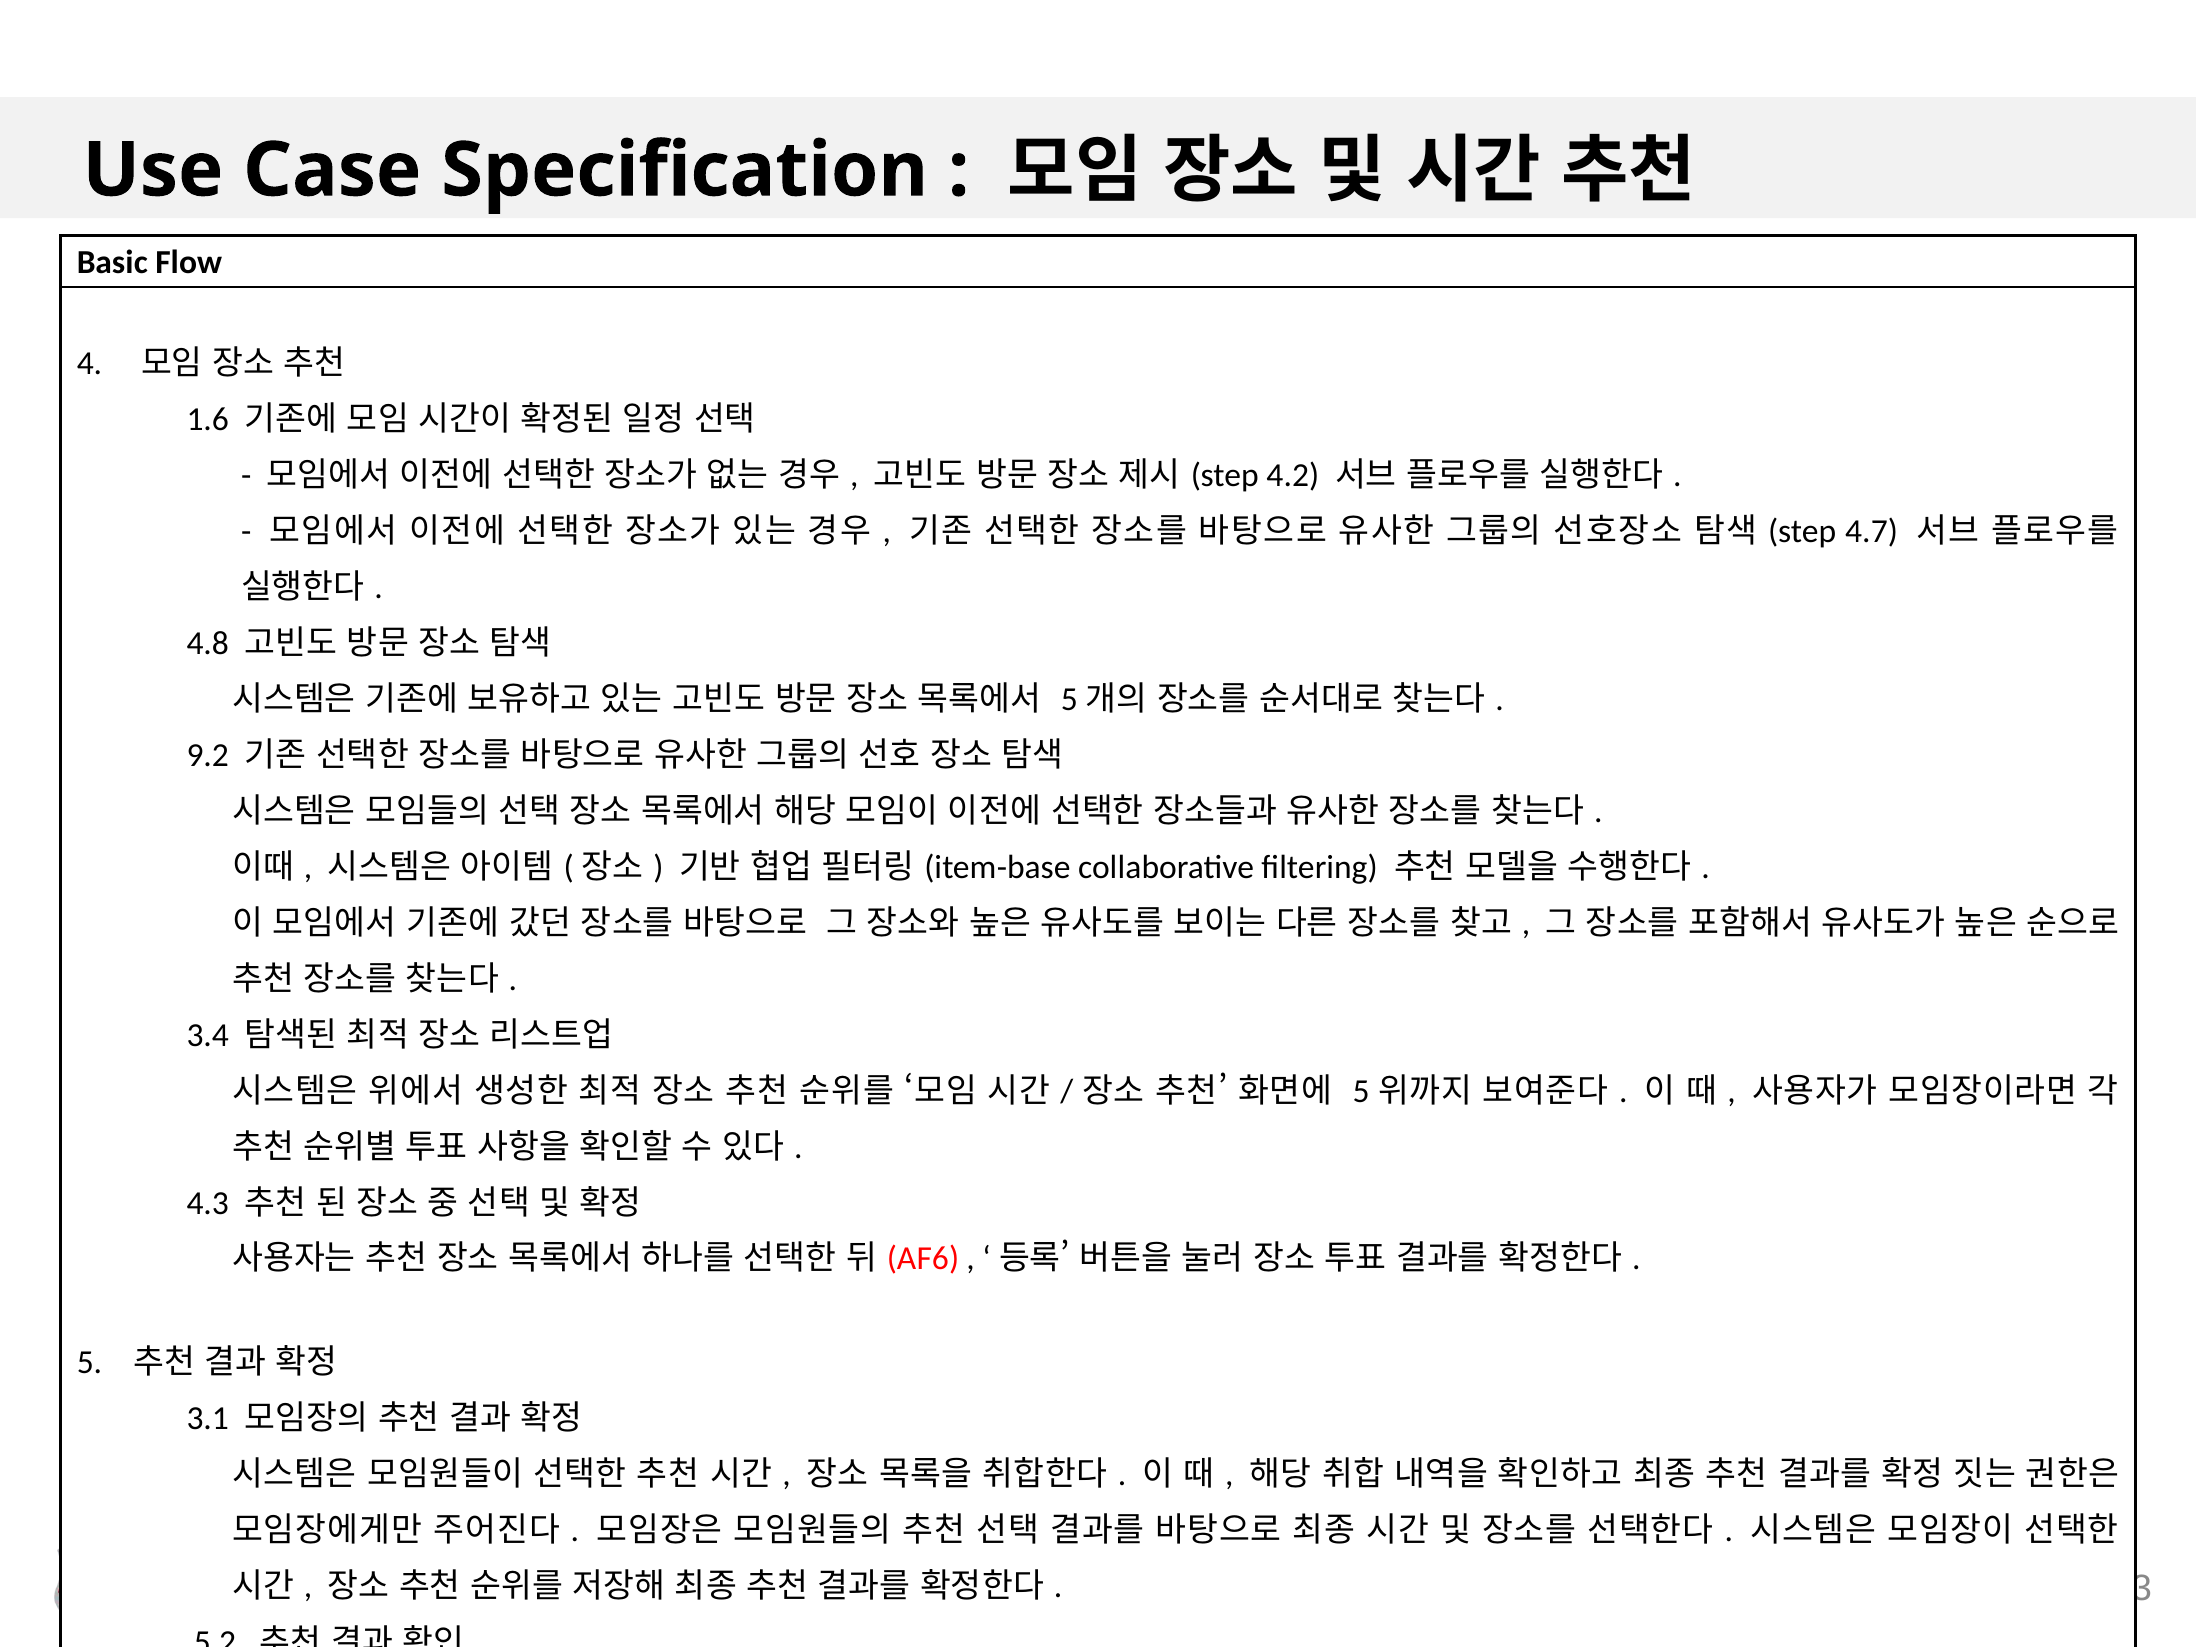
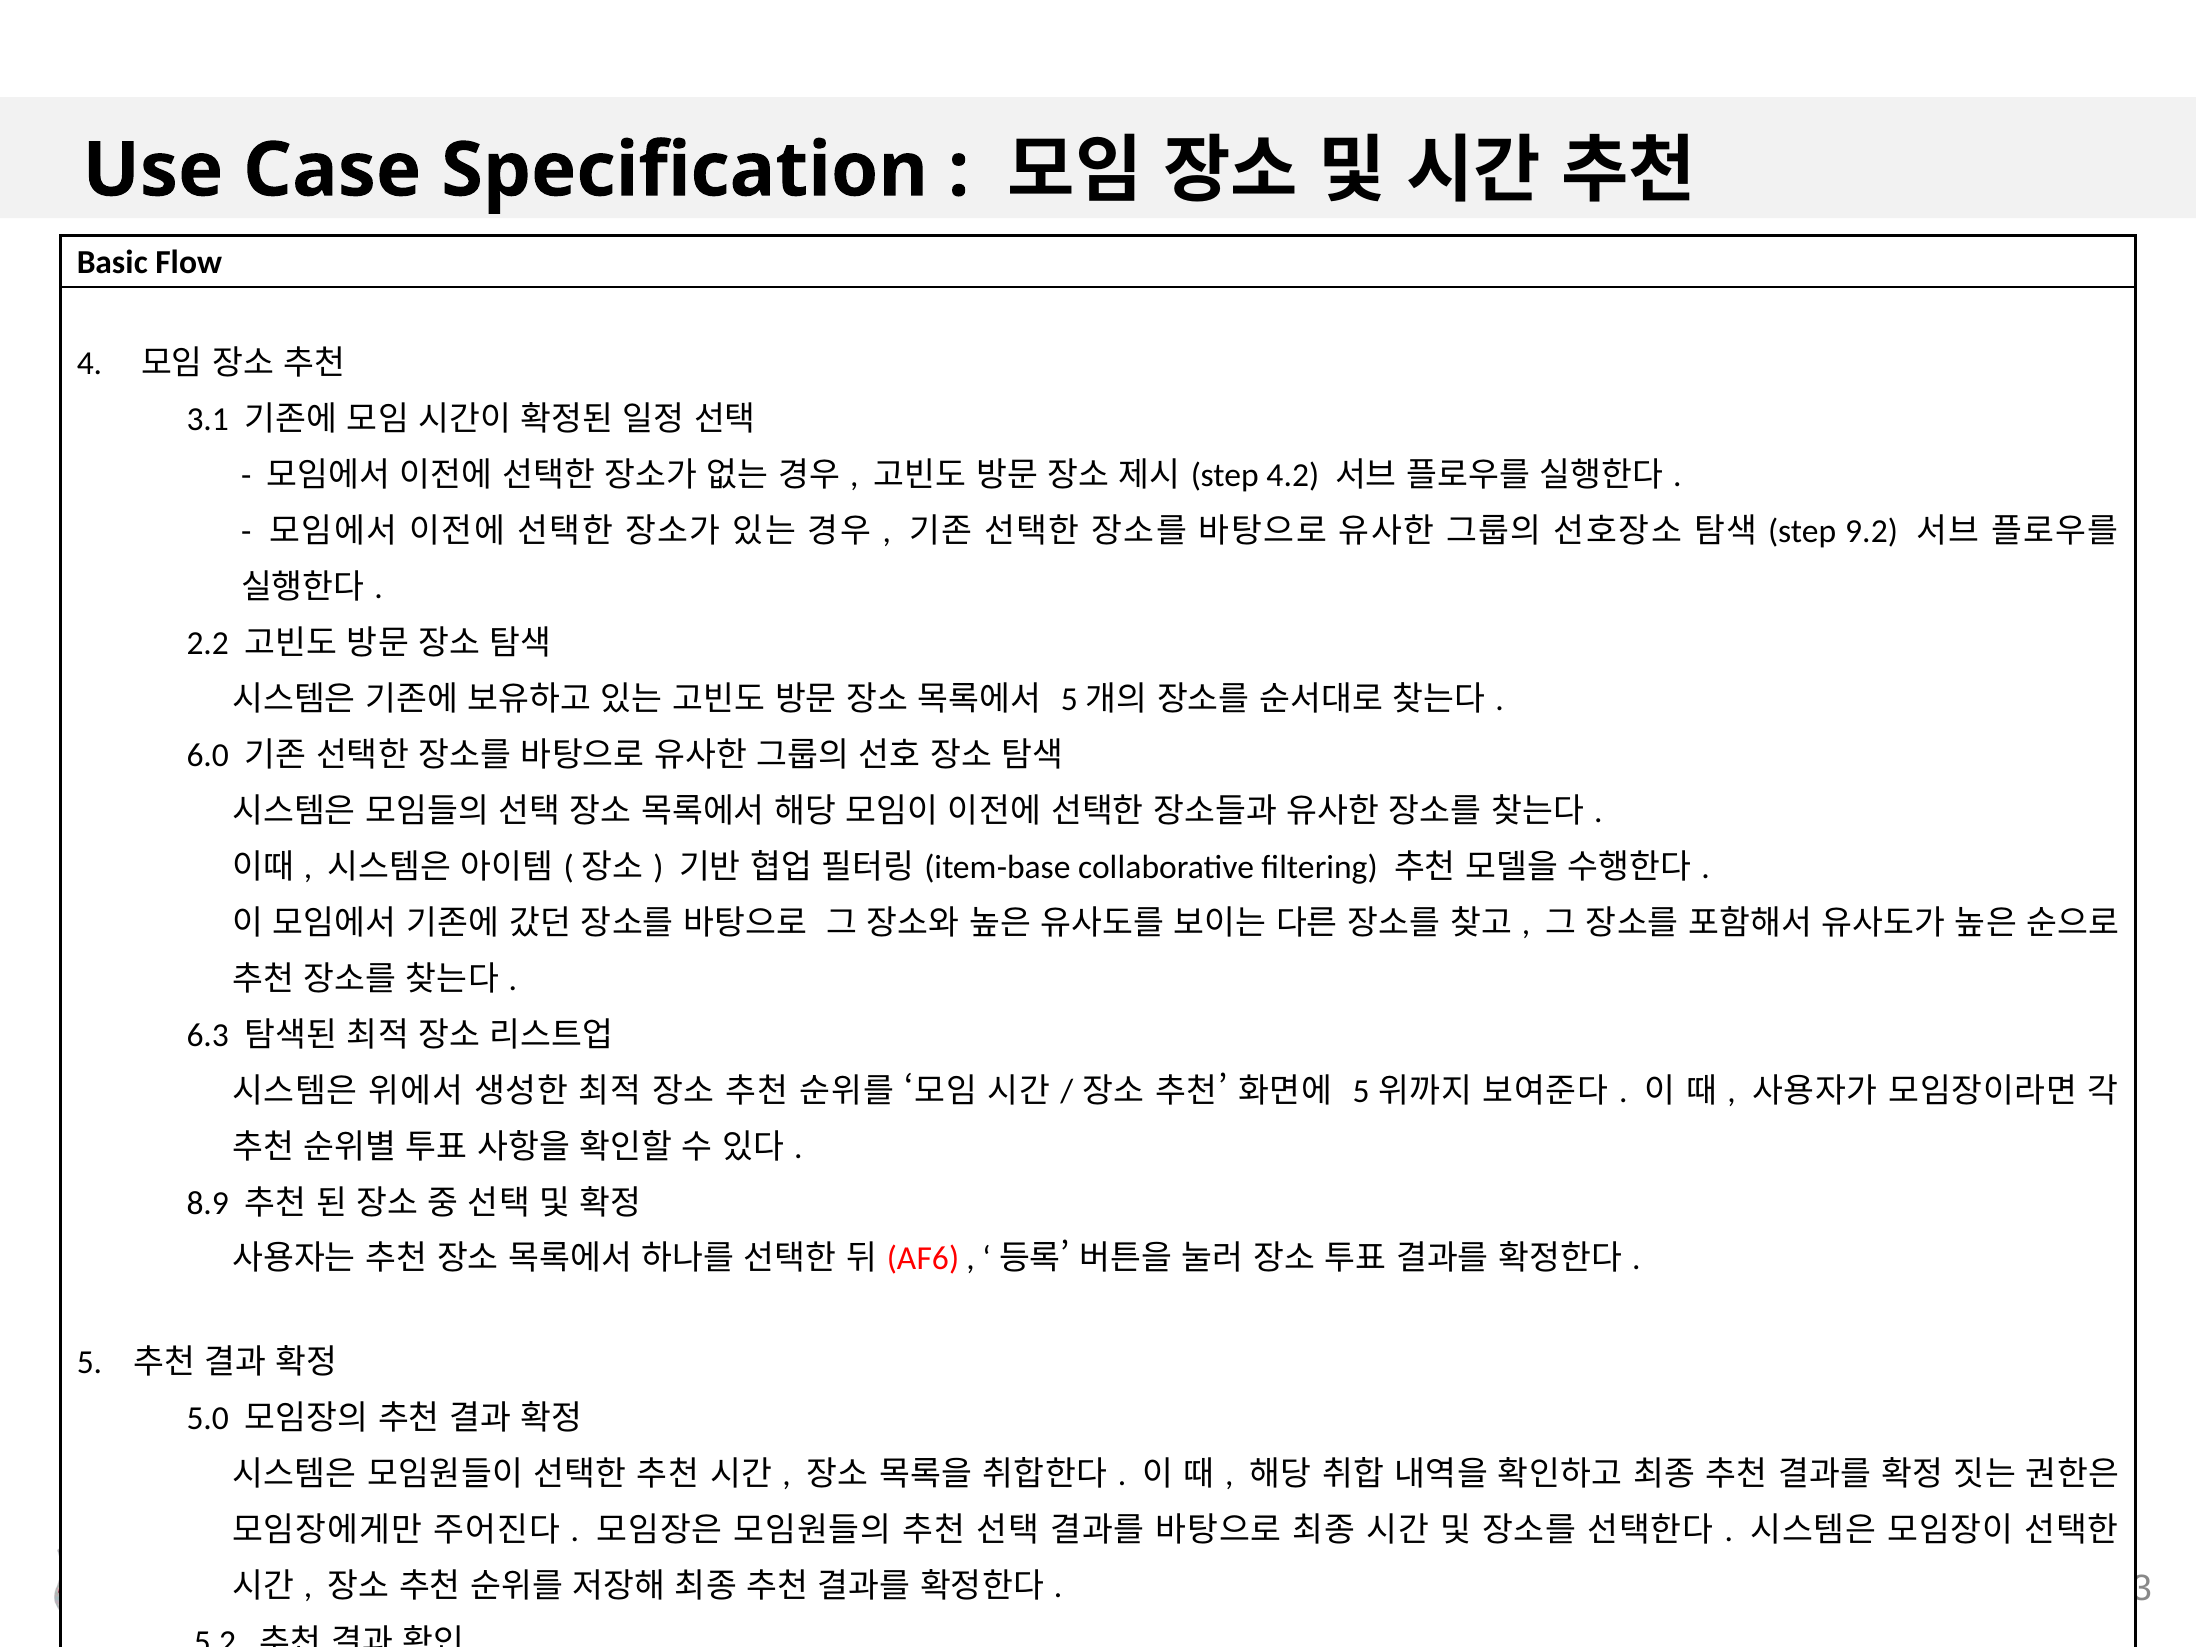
1.6: 1.6 -> 3.1
4.7: 4.7 -> 9.2
4.8: 4.8 -> 2.2
9.2: 9.2 -> 6.0
3.4: 3.4 -> 6.3
4.3: 4.3 -> 8.9
3.1: 3.1 -> 5.0
